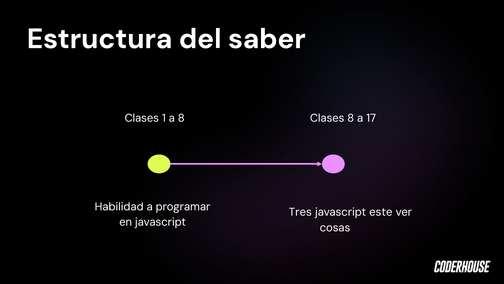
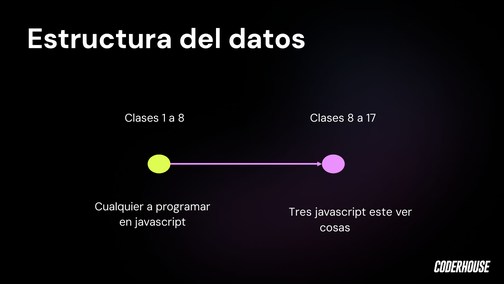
saber: saber -> datos
Habilidad: Habilidad -> Cualquier
